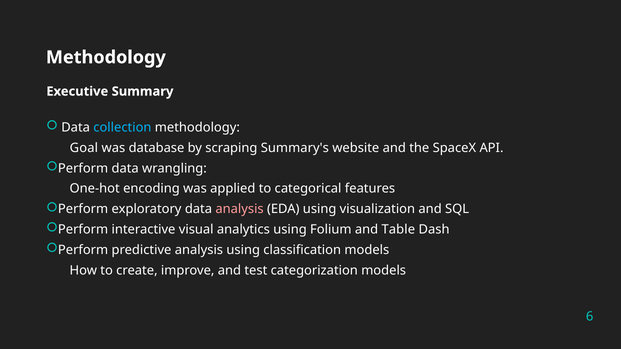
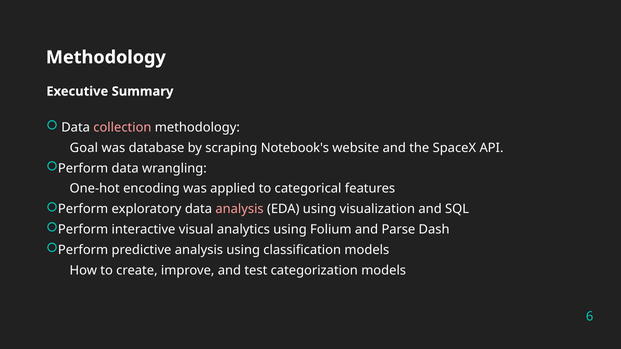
collection colour: light blue -> pink
Summary's: Summary's -> Notebook's
Table: Table -> Parse
